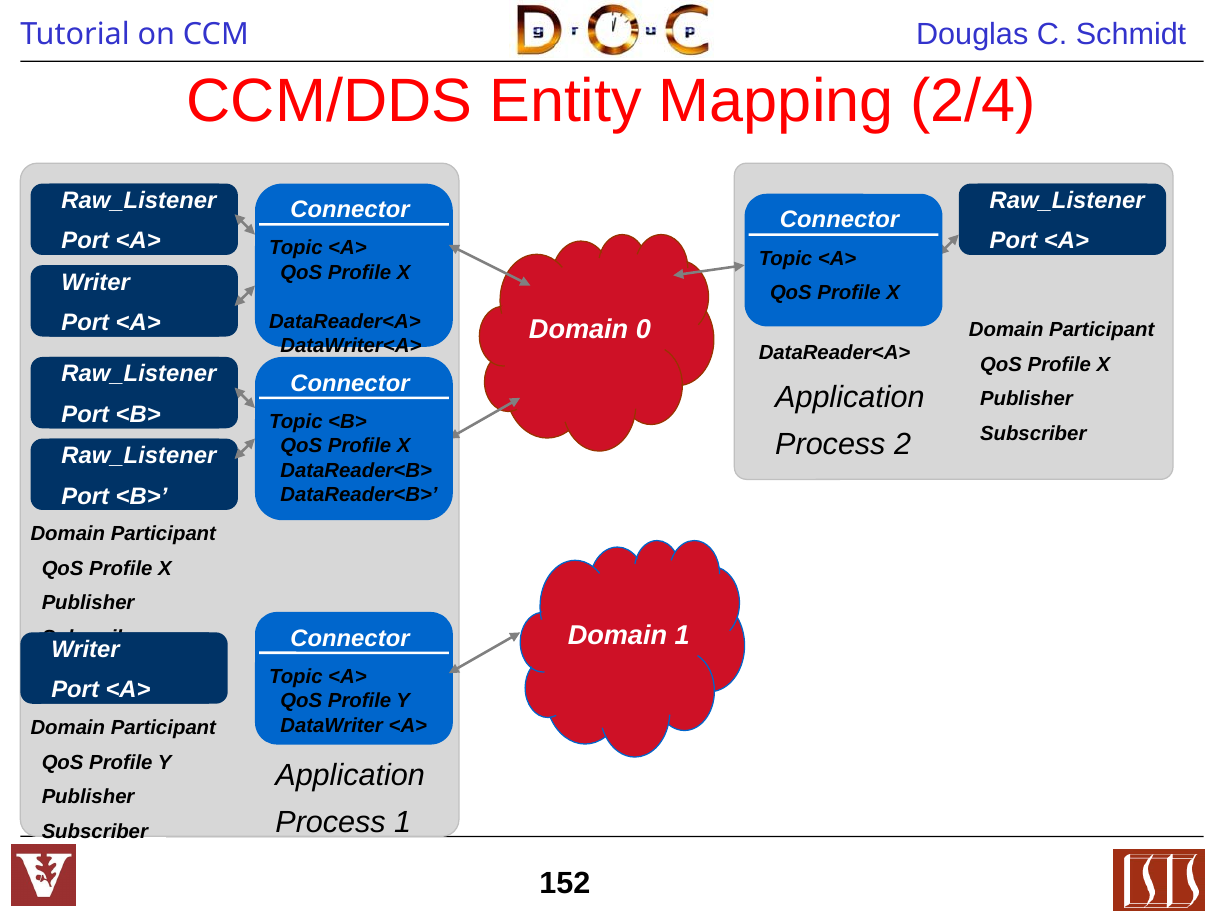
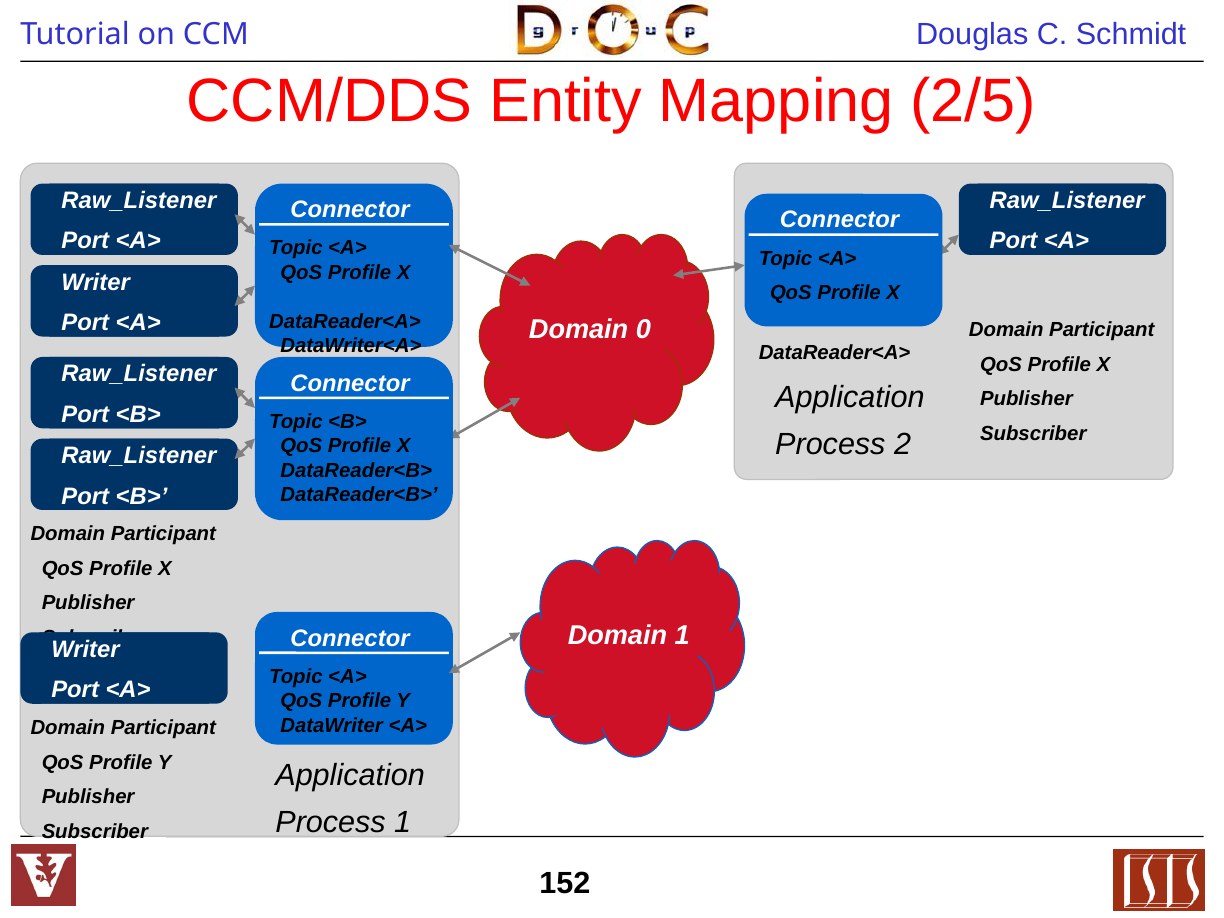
2/4: 2/4 -> 2/5
